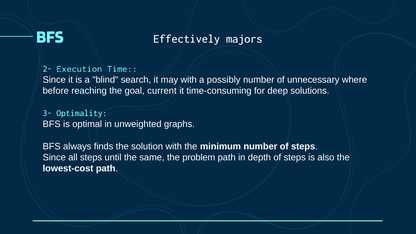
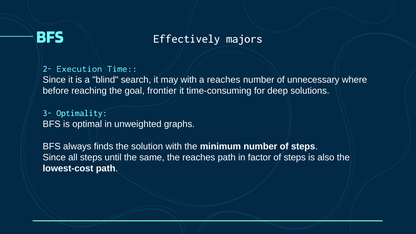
a possibly: possibly -> reaches
current: current -> frontier
the problem: problem -> reaches
depth: depth -> factor
